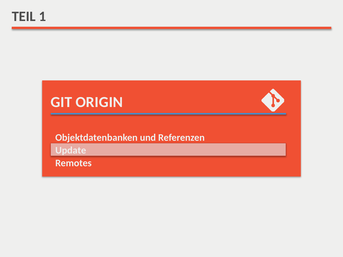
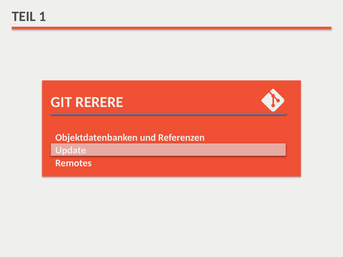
ORIGIN: ORIGIN -> RERERE
